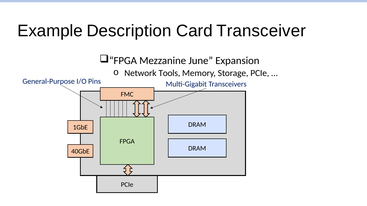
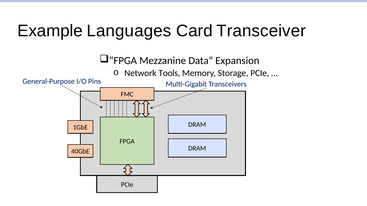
Description: Description -> Languages
June: June -> Data
